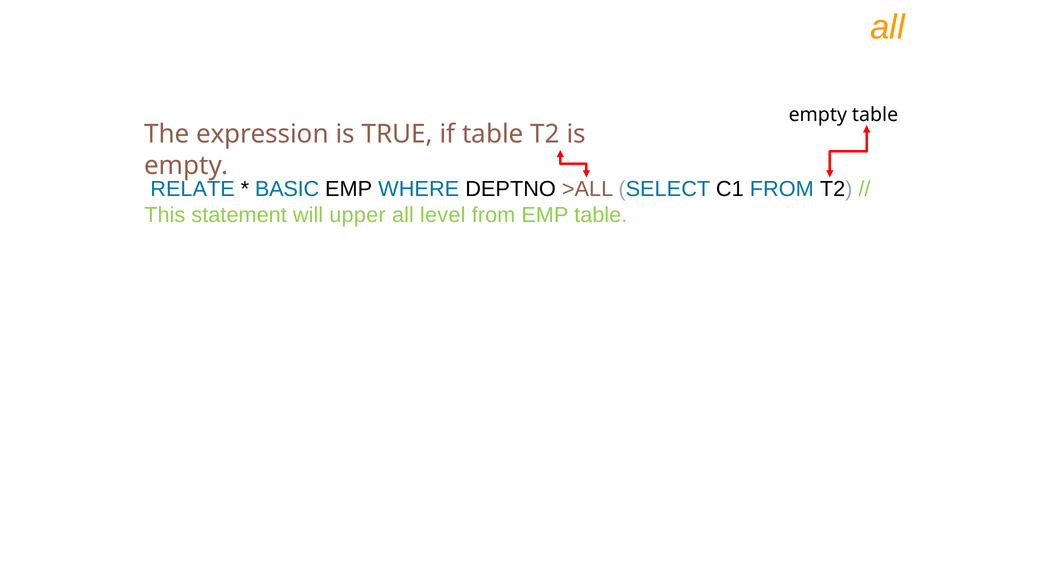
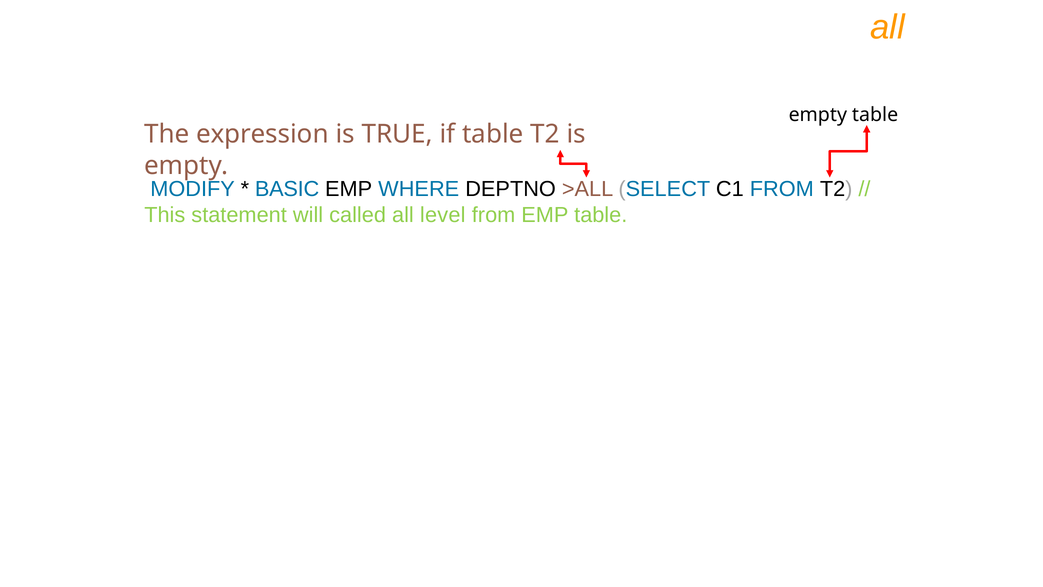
RELATE: RELATE -> MODIFY
upper: upper -> called
